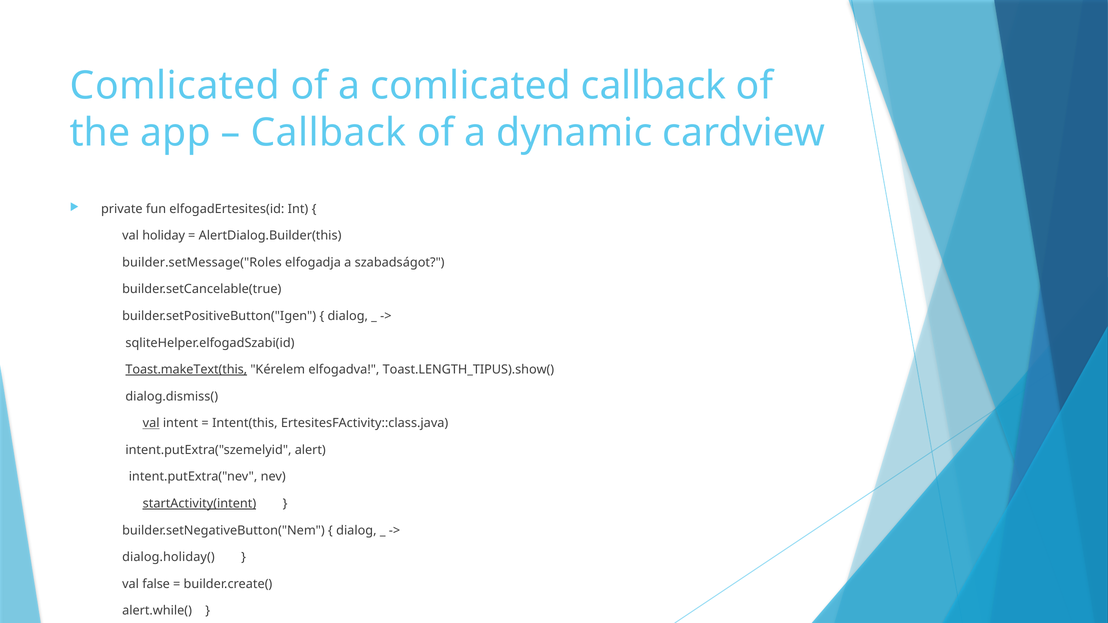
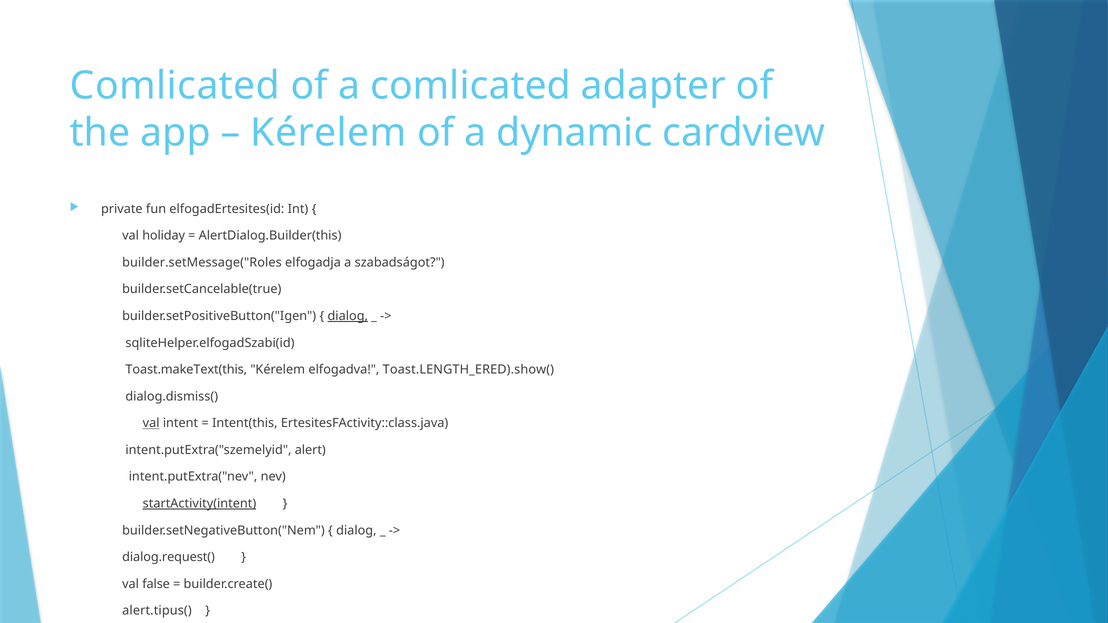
comlicated callback: callback -> adapter
Callback at (328, 133): Callback -> Kérelem
dialog at (348, 316) underline: none -> present
Toast.makeText(this underline: present -> none
Toast.LENGTH_TIPUS).show(: Toast.LENGTH_TIPUS).show( -> Toast.LENGTH_ERED).show(
dialog.holiday(: dialog.holiday( -> dialog.request(
alert.while(: alert.while( -> alert.tipus(
